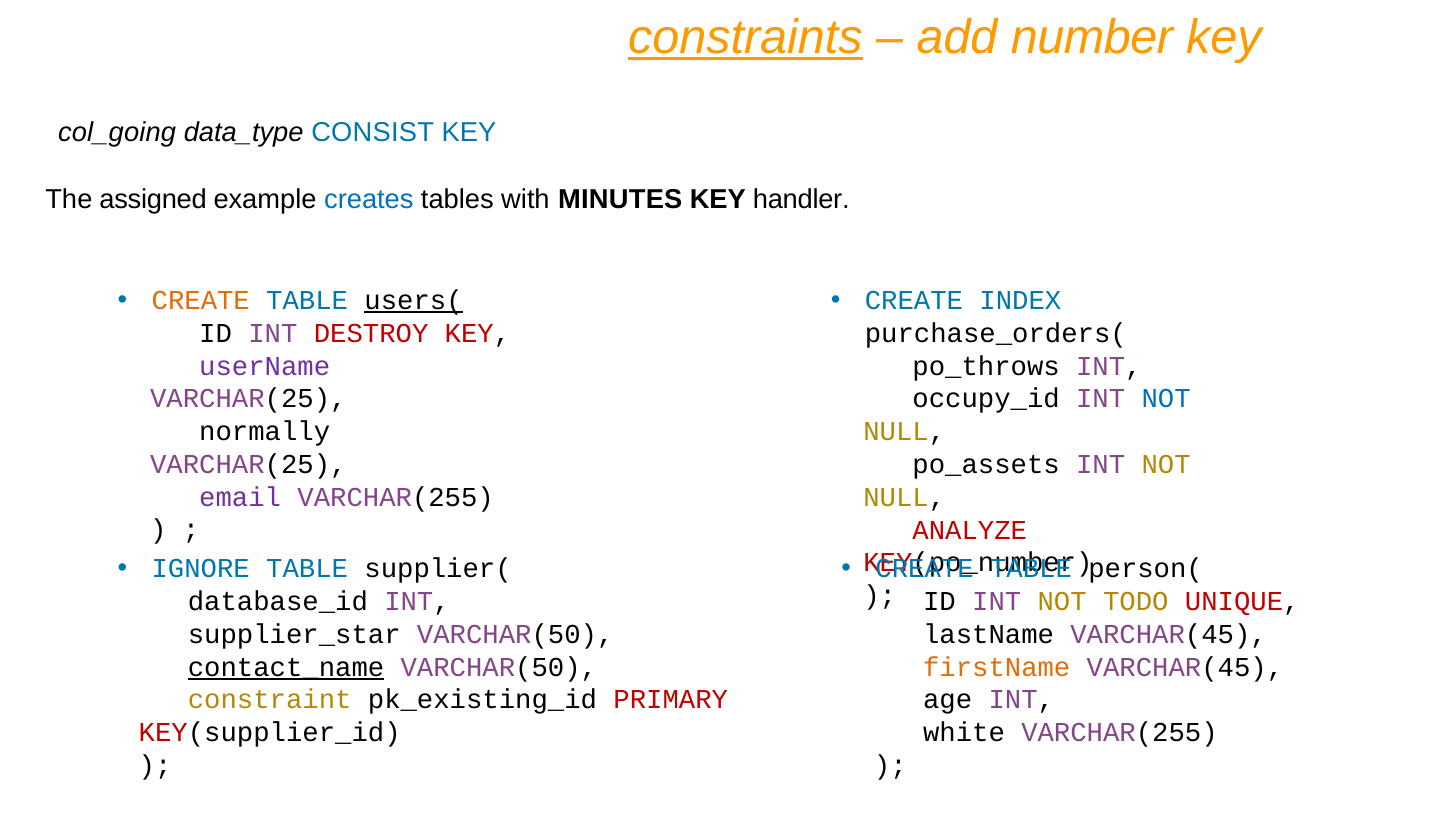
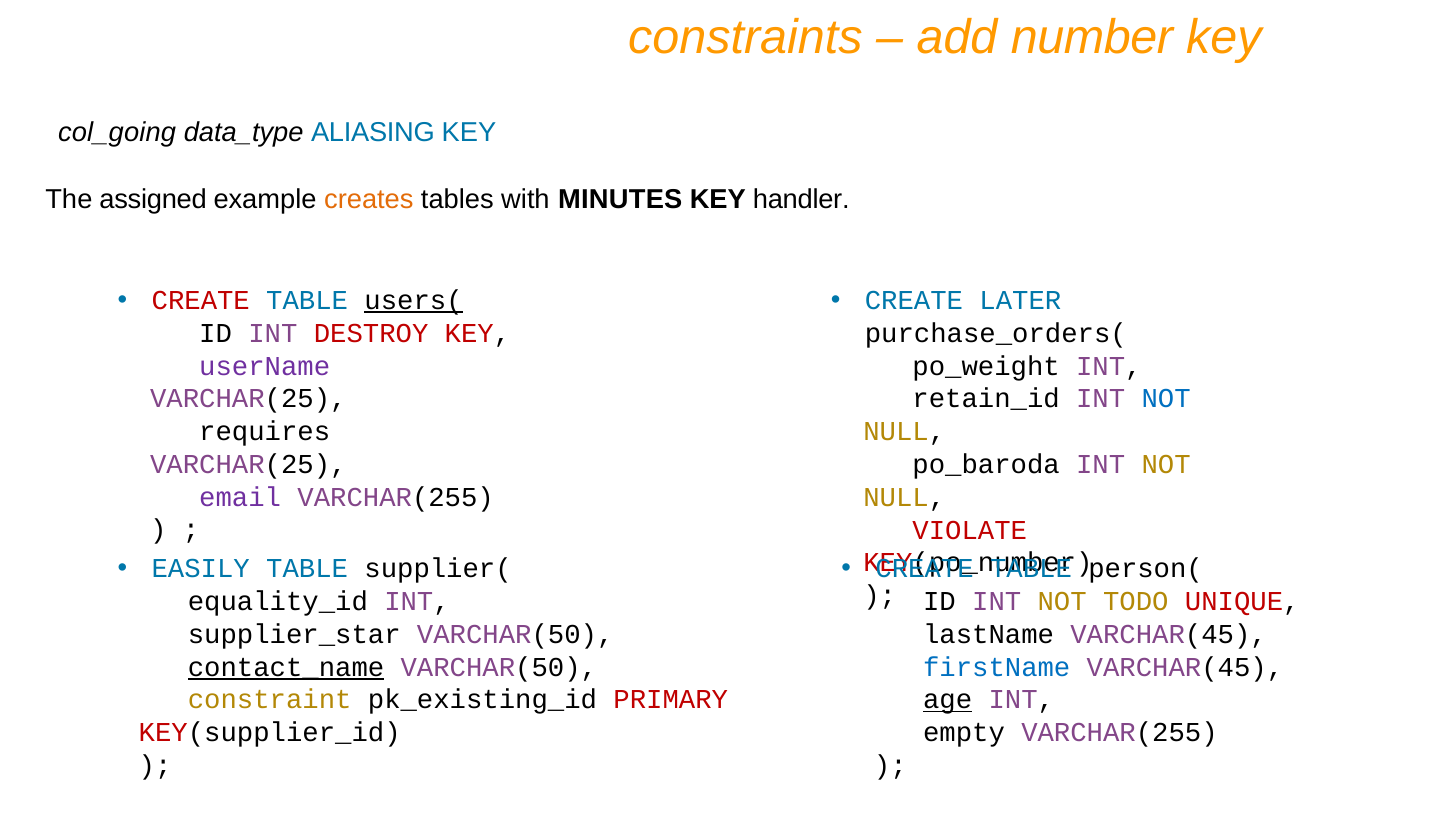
constraints underline: present -> none
CONSIST: CONSIST -> ALIASING
creates colour: blue -> orange
CREATE at (201, 300) colour: orange -> red
INDEX: INDEX -> LATER
po_throws: po_throws -> po_weight
occupy_id: occupy_id -> retain_id
normally: normally -> requires
po_assets: po_assets -> po_baroda
ANALYZE: ANALYZE -> VIOLATE
IGNORE: IGNORE -> EASILY
database_id: database_id -> equality_id
firstName colour: orange -> blue
age underline: none -> present
white: white -> empty
